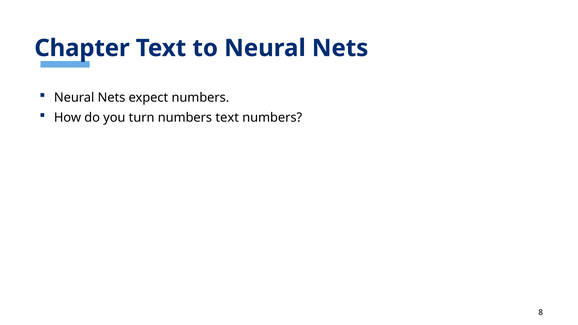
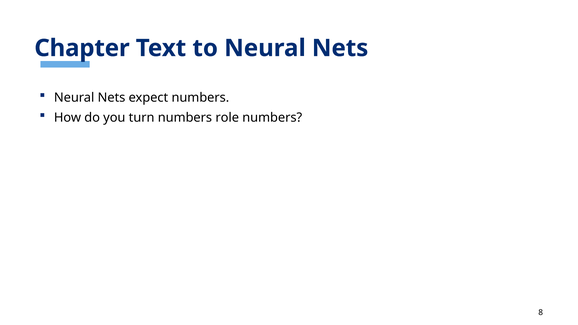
numbers text: text -> role
